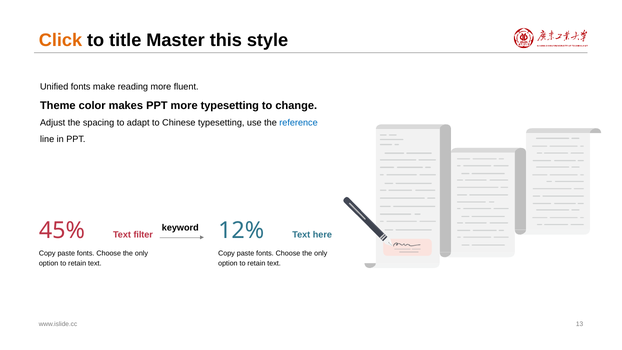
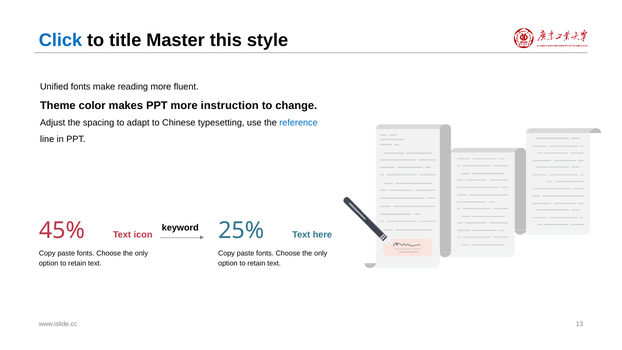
Click colour: orange -> blue
more typesetting: typesetting -> instruction
filter: filter -> icon
12%: 12% -> 25%
